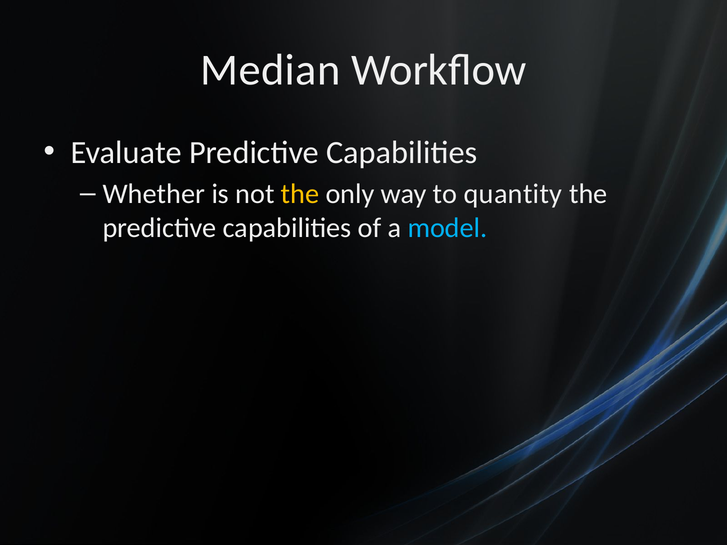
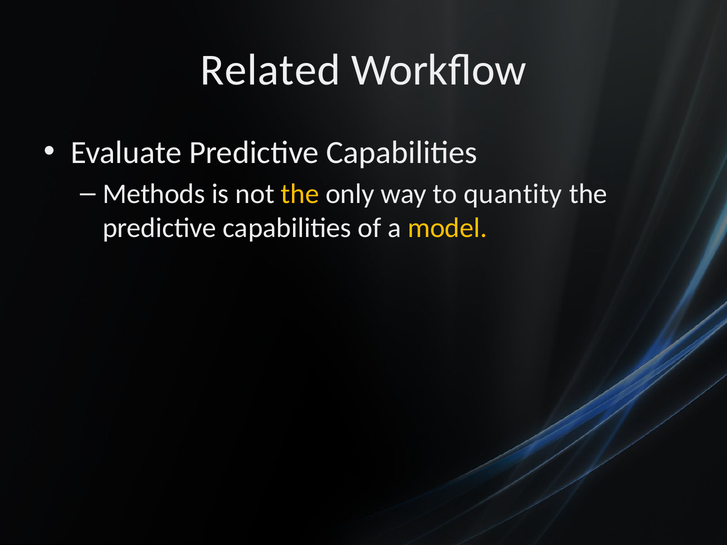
Median: Median -> Related
Whether: Whether -> Methods
model colour: light blue -> yellow
